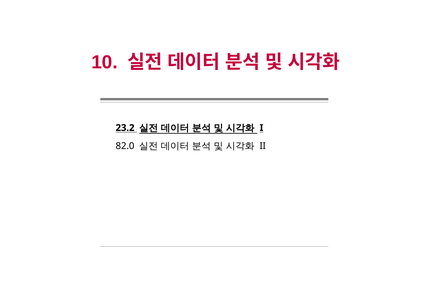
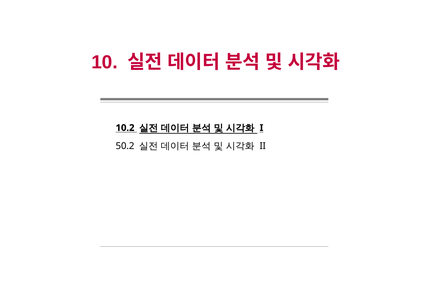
23.2: 23.2 -> 10.2
82.0: 82.0 -> 50.2
